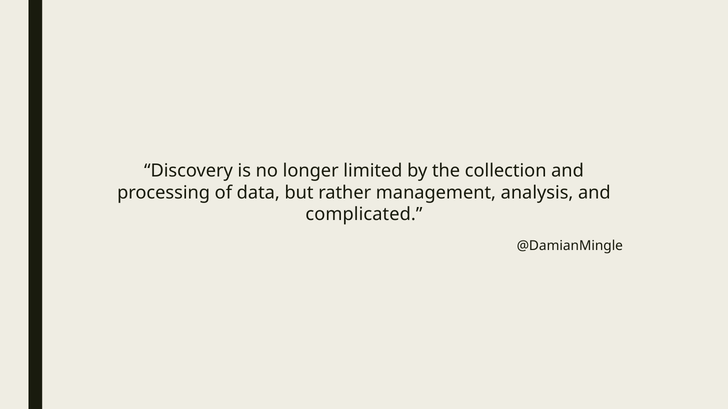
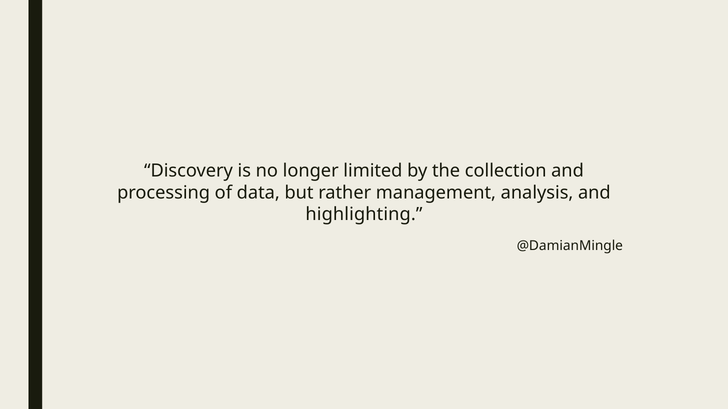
complicated: complicated -> highlighting
